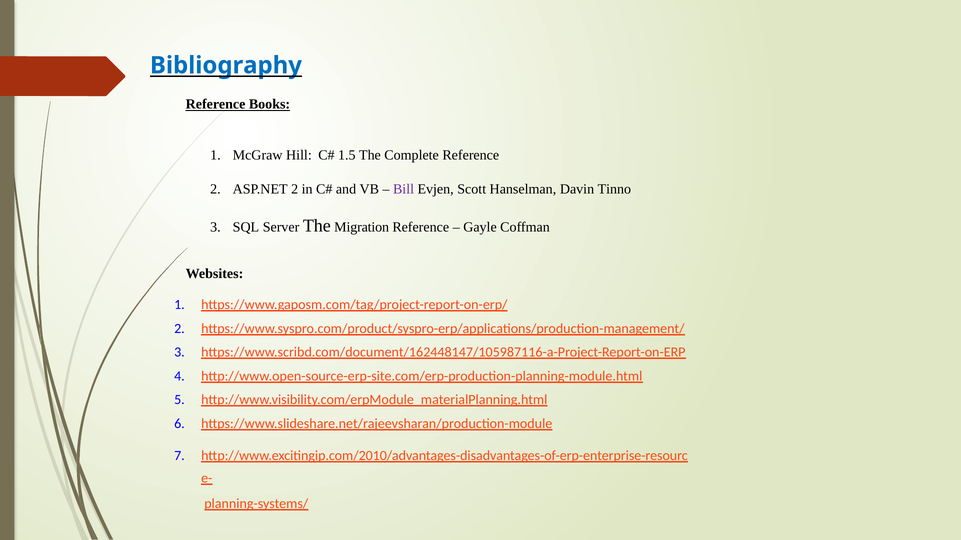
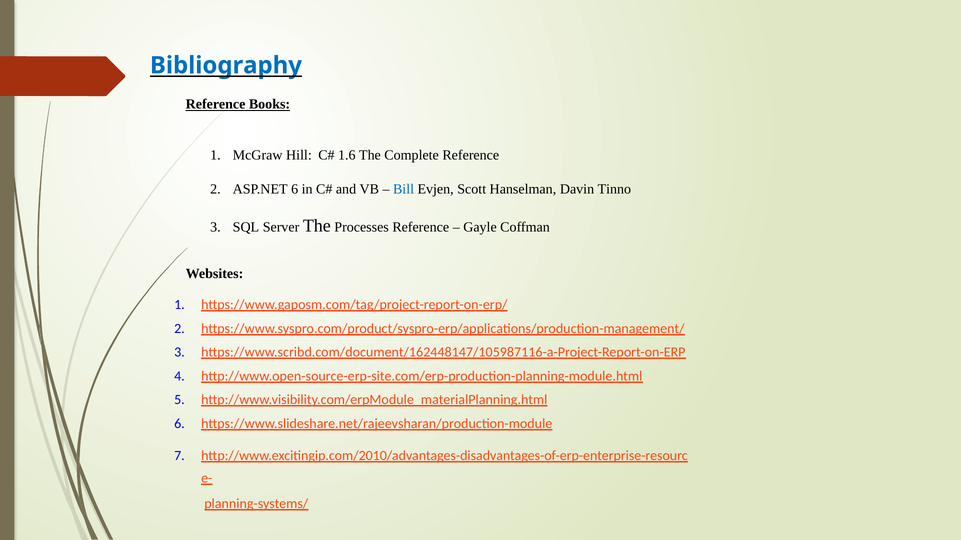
1.5: 1.5 -> 1.6
ASP.NET 2: 2 -> 6
Bill colour: purple -> blue
Migration: Migration -> Processes
